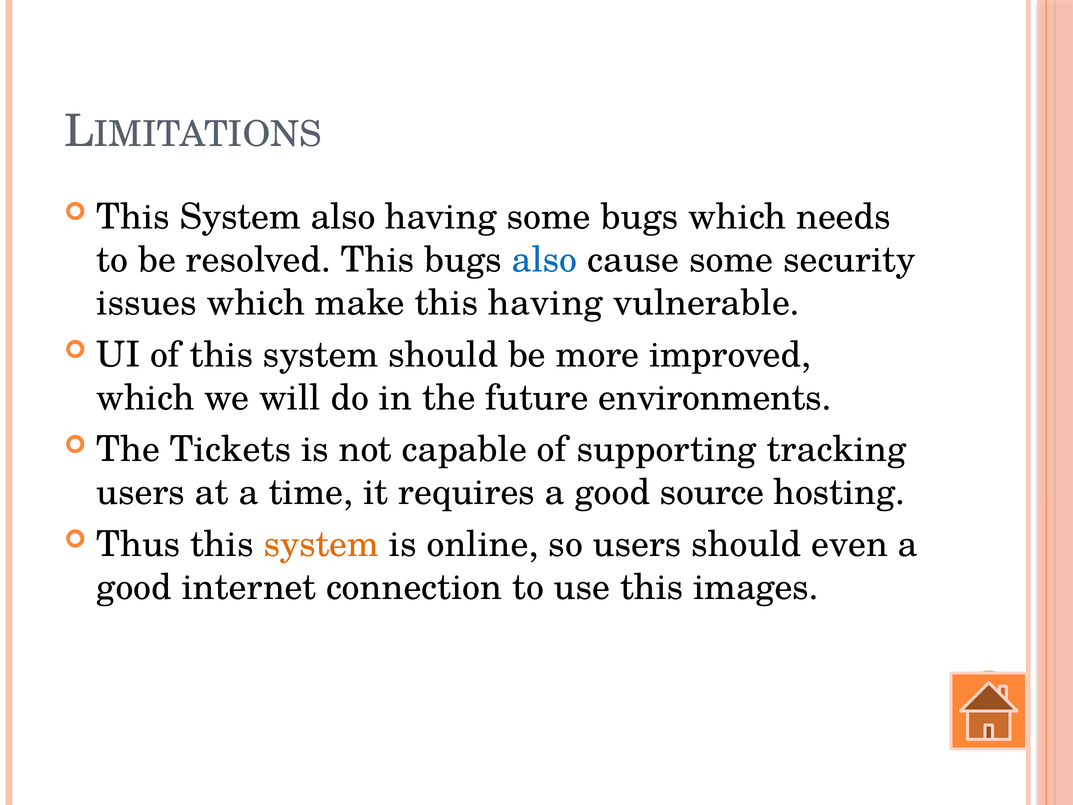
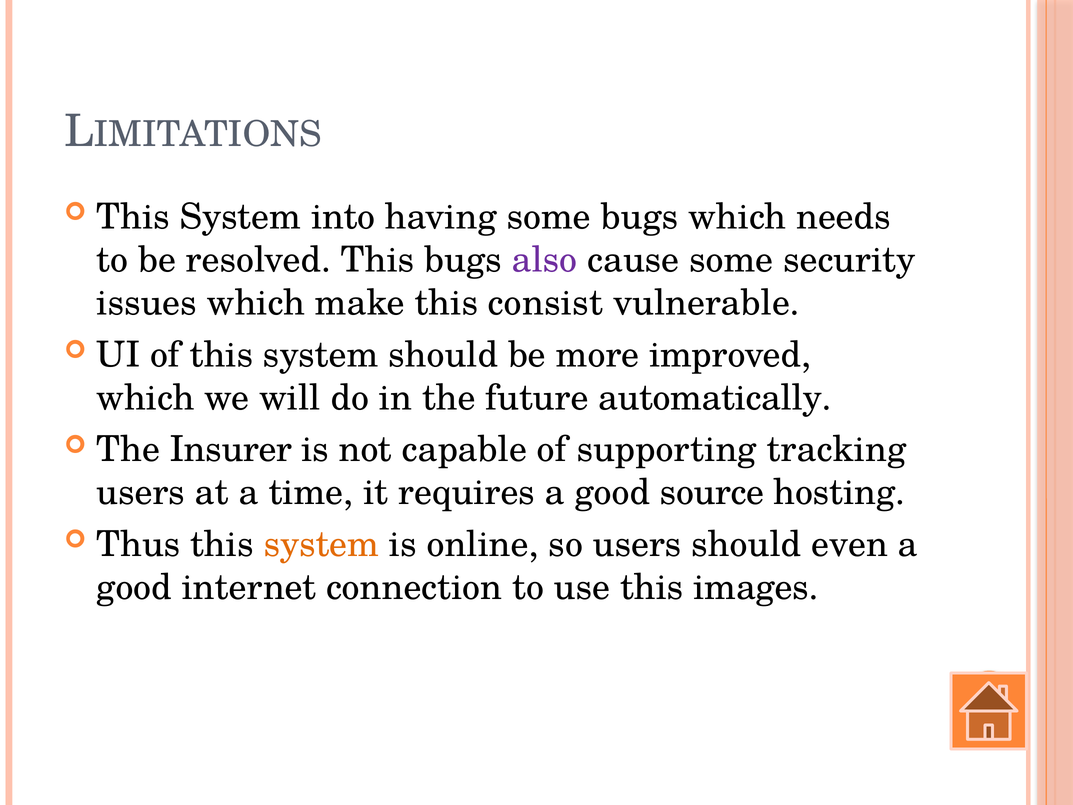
System also: also -> into
also at (545, 260) colour: blue -> purple
this having: having -> consist
environments: environments -> automatically
Tickets: Tickets -> Insurer
